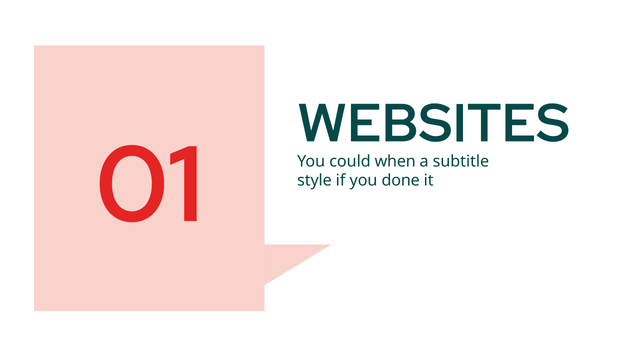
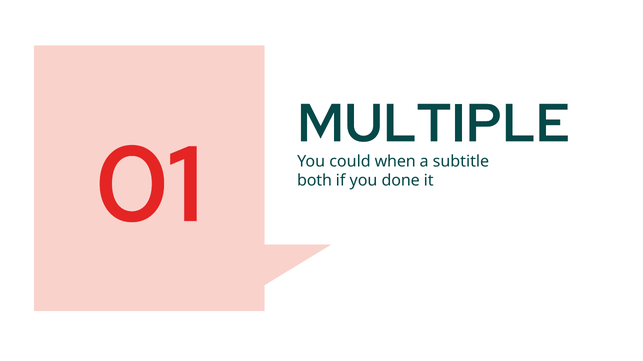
WEBSITES: WEBSITES -> MULTIPLE
style: style -> both
